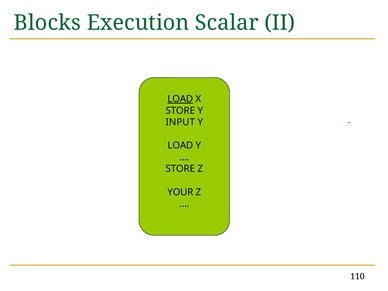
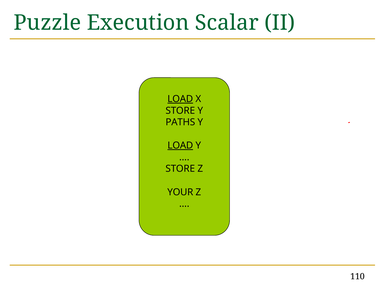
Blocks: Blocks -> Puzzle
INPUT: INPUT -> PATHS
LOAD at (180, 145) underline: none -> present
